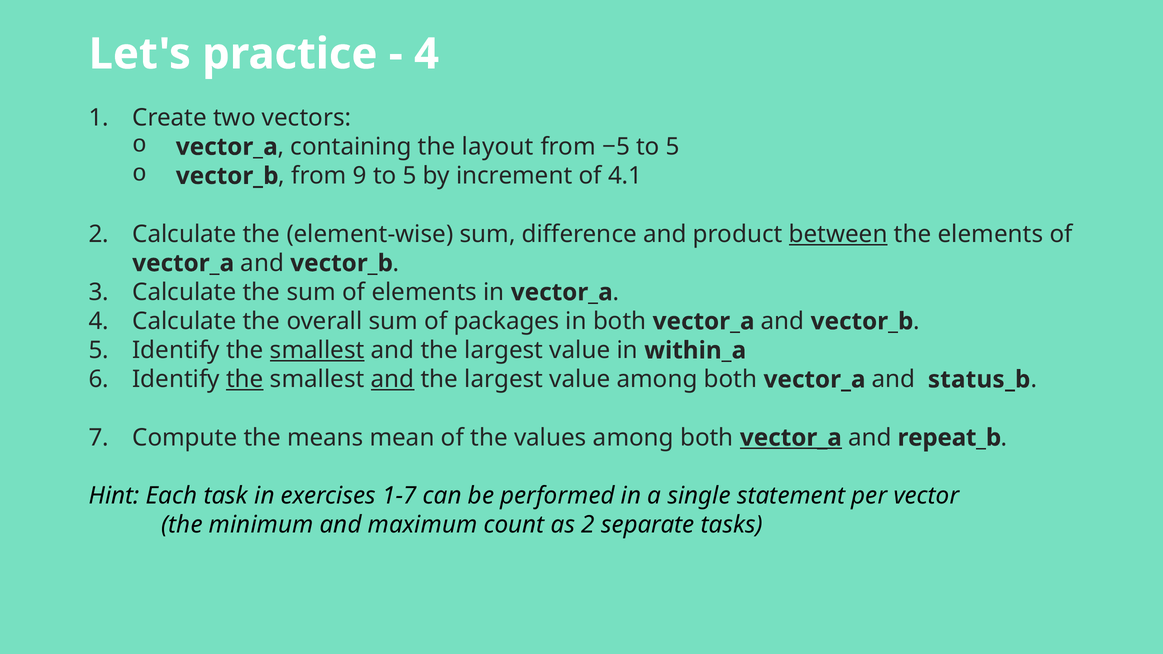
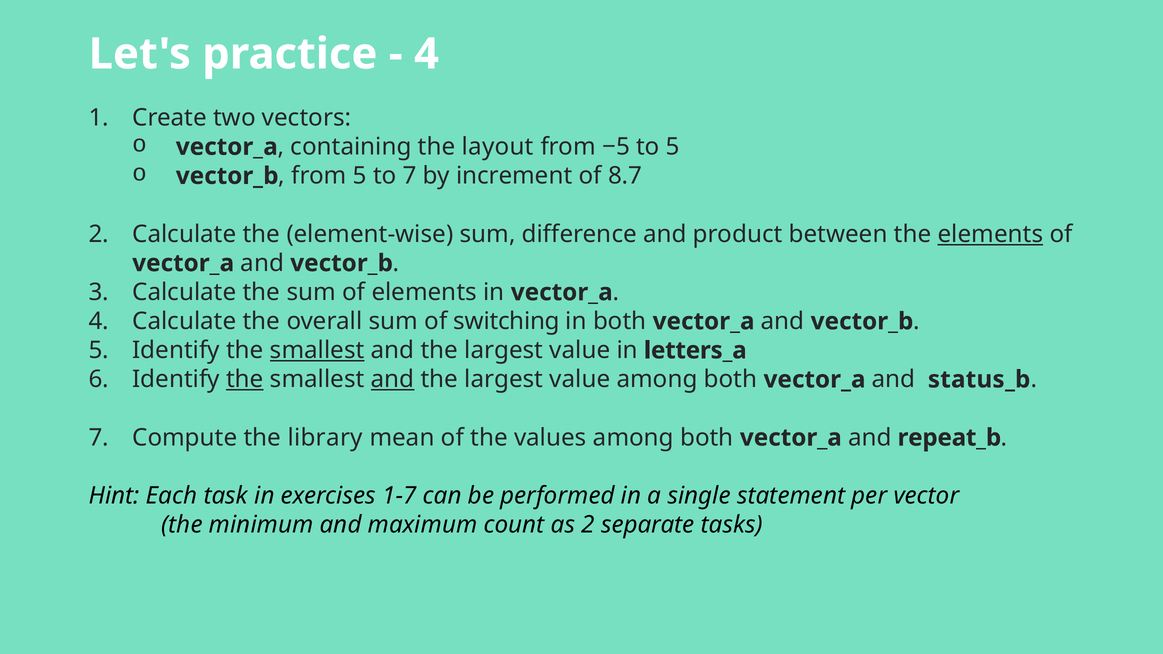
from 9: 9 -> 5
5 at (410, 176): 5 -> 7
4.1: 4.1 -> 8.7
between underline: present -> none
elements at (990, 234) underline: none -> present
packages: packages -> switching
within_a: within_a -> letters_a
means: means -> library
vector_a at (791, 438) underline: present -> none
